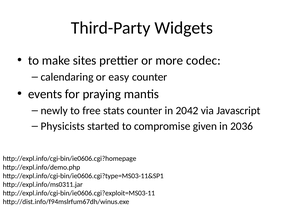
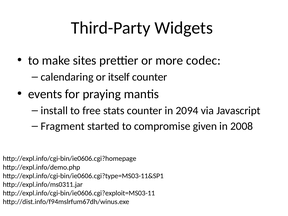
easy: easy -> itself
newly: newly -> install
2042: 2042 -> 2094
Physicists: Physicists -> Fragment
2036: 2036 -> 2008
